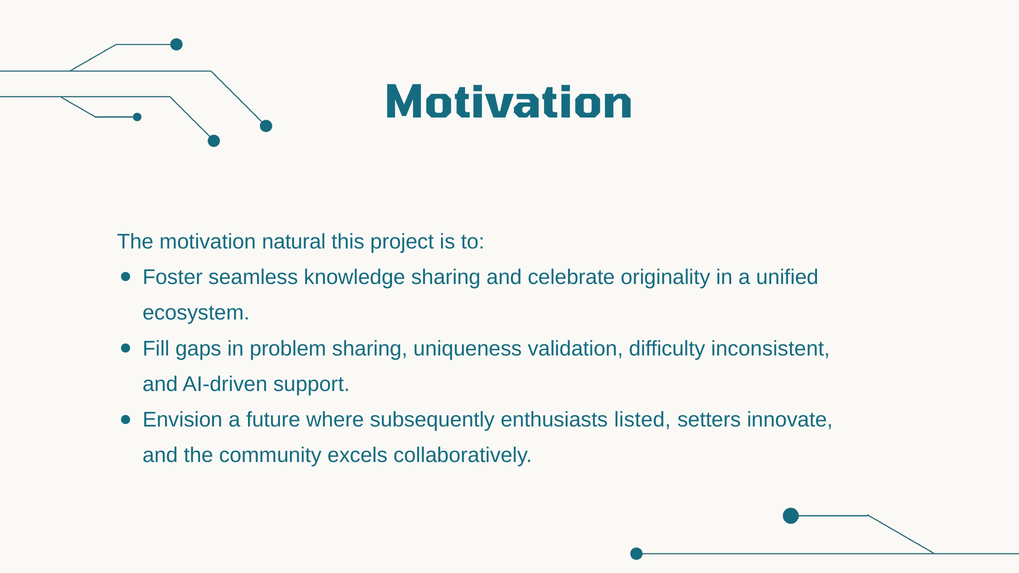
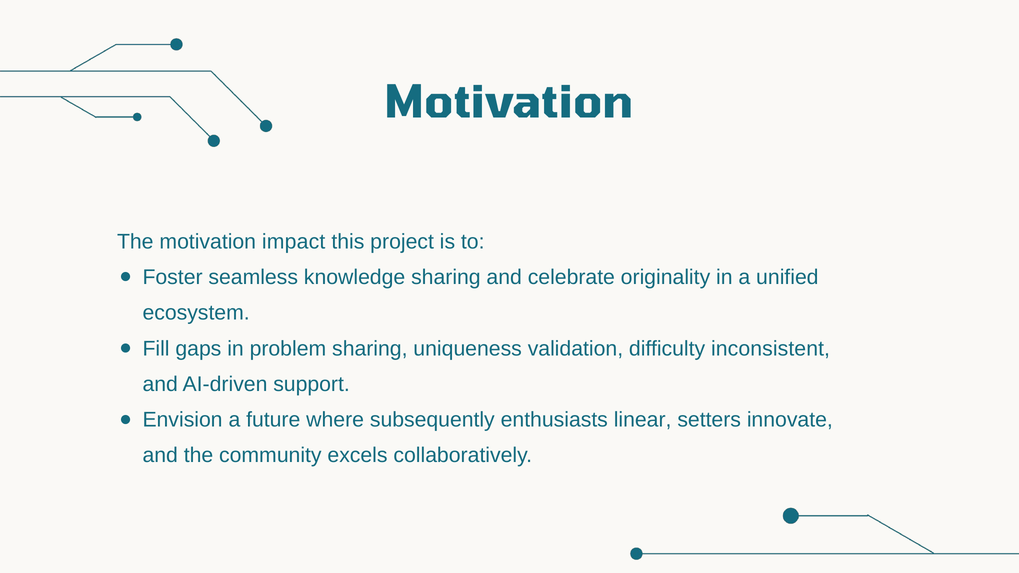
natural: natural -> impact
listed: listed -> linear
